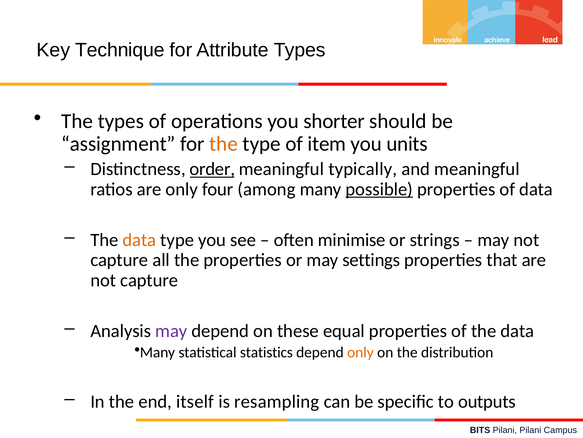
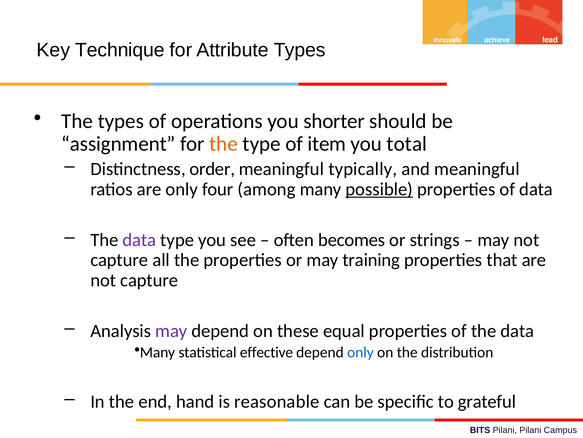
units: units -> total
order underline: present -> none
data at (139, 240) colour: orange -> purple
minimise: minimise -> becomes
settings: settings -> training
statistics: statistics -> effective
only at (360, 352) colour: orange -> blue
itself: itself -> hand
resampling: resampling -> reasonable
outputs: outputs -> grateful
